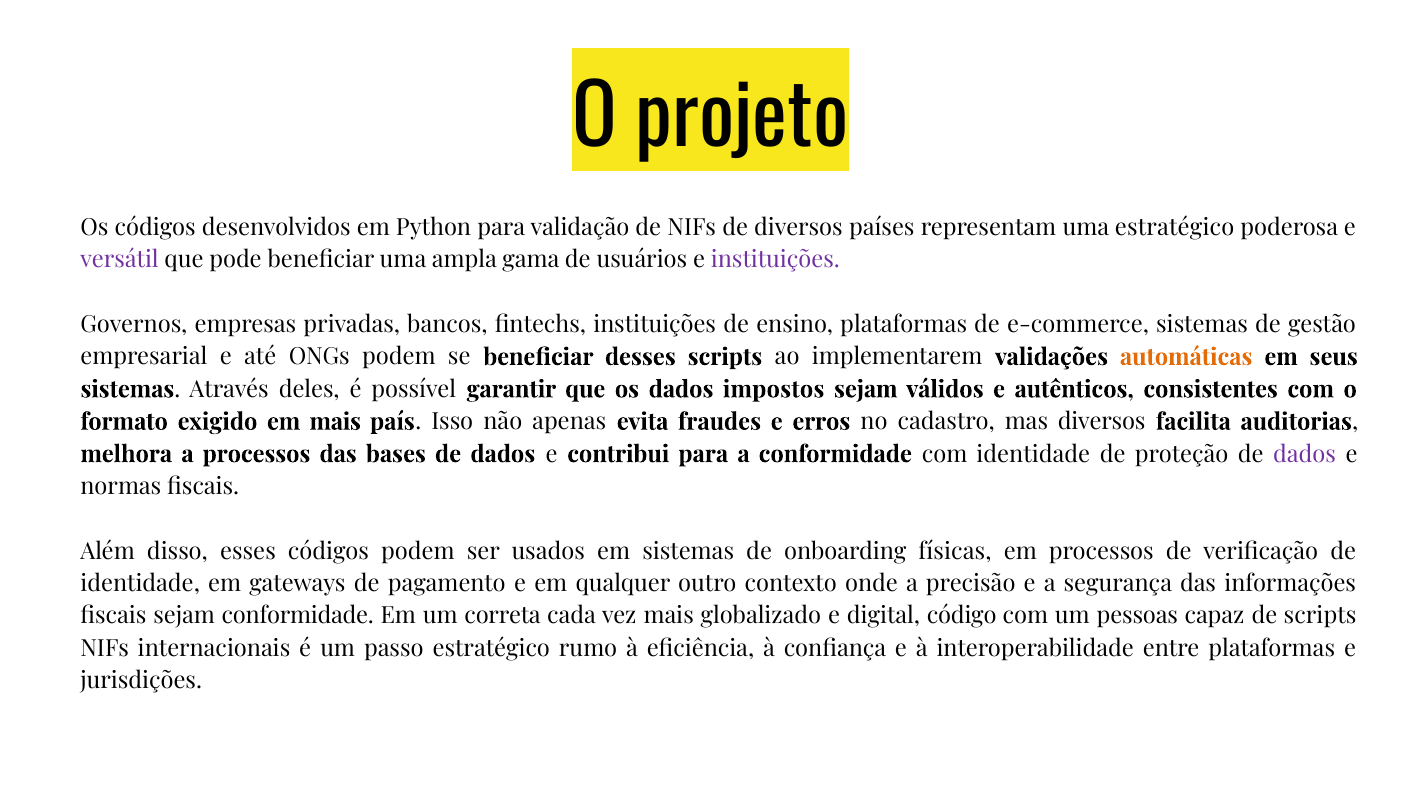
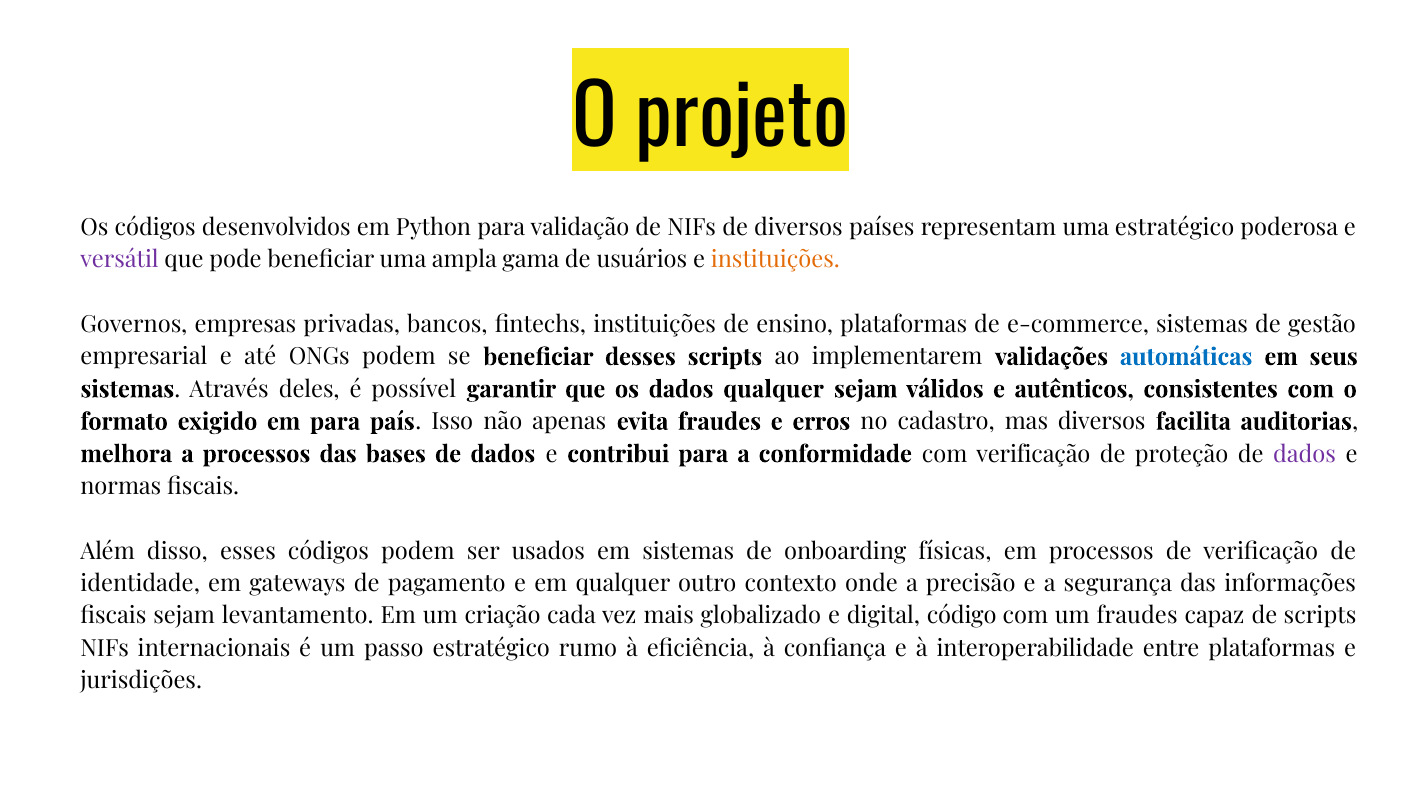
instituições at (775, 260) colour: purple -> orange
automáticas colour: orange -> blue
dados impostos: impostos -> qualquer
em mais: mais -> para
com identidade: identidade -> verificação
sejam conformidade: conformidade -> levantamento
correta: correta -> criação
um pessoas: pessoas -> fraudes
